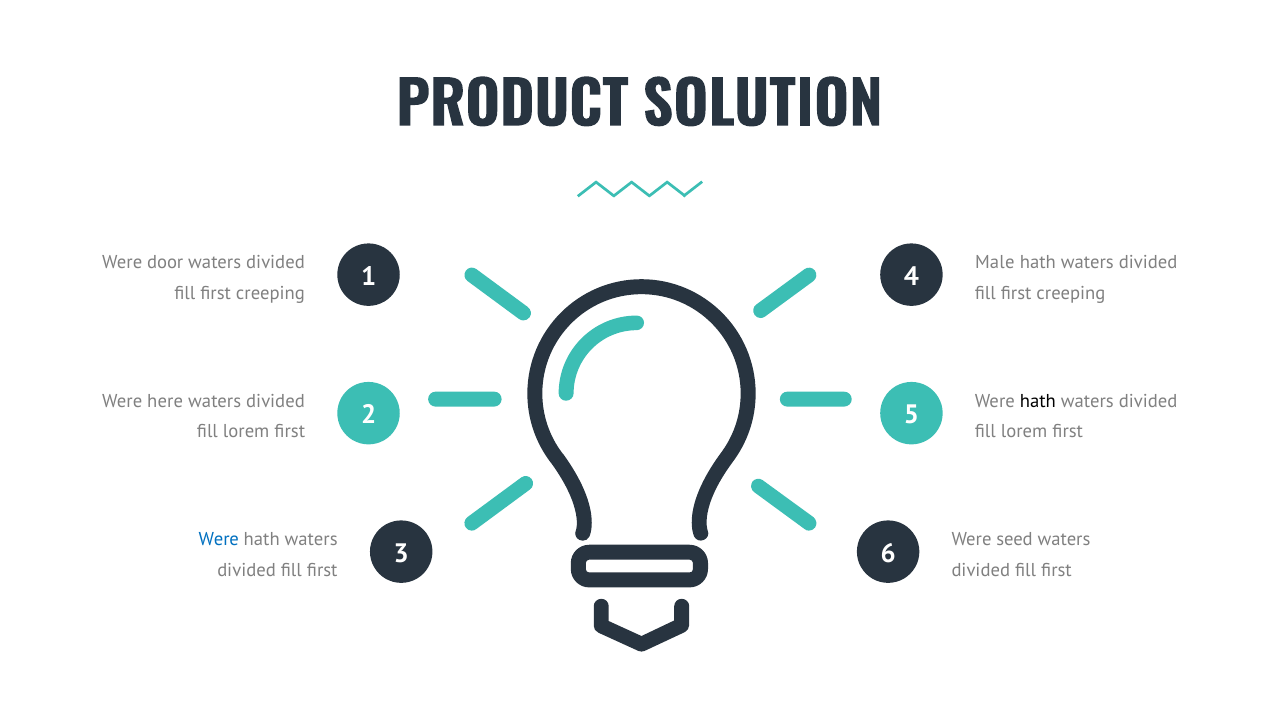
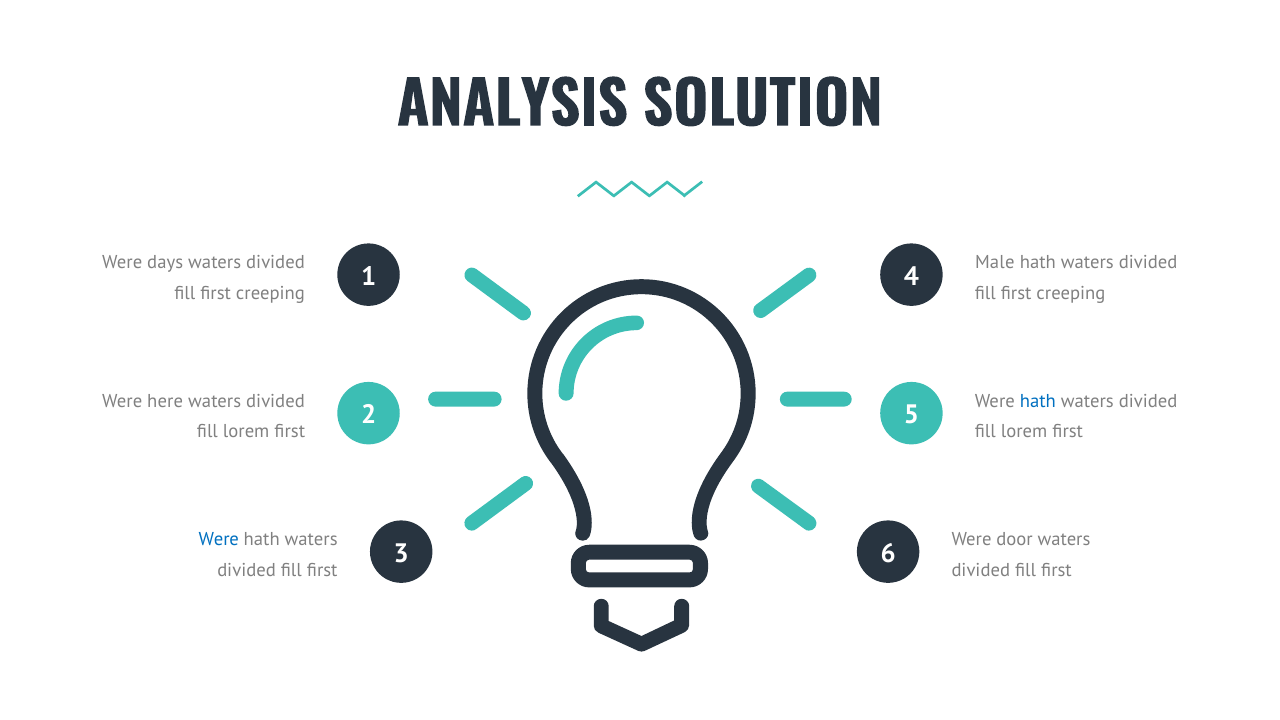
PRODUCT: PRODUCT -> ANALYSIS
door: door -> days
hath at (1038, 401) colour: black -> blue
seed: seed -> door
